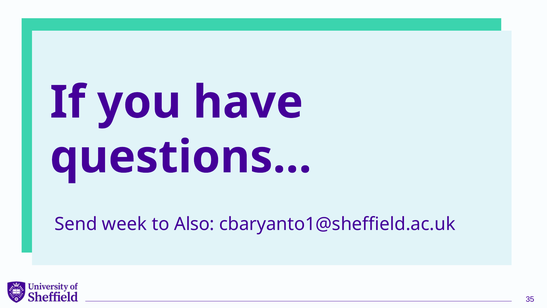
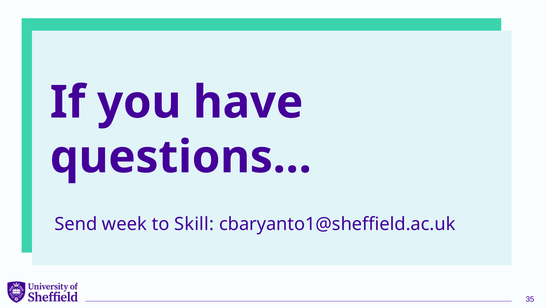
Also: Also -> Skill
